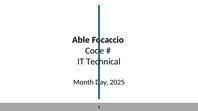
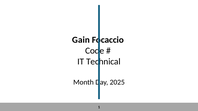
Able: Able -> Gain
